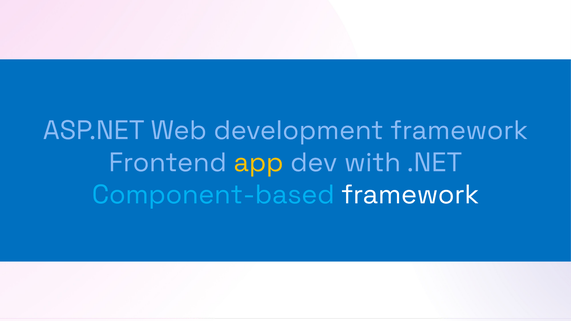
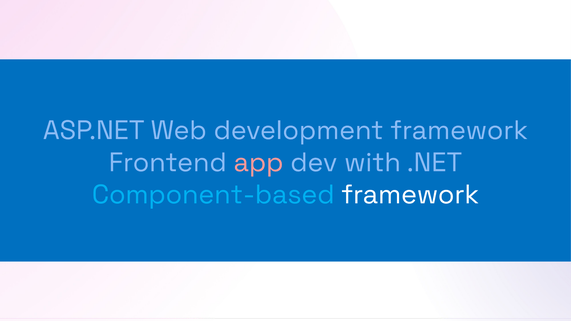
app colour: yellow -> pink
